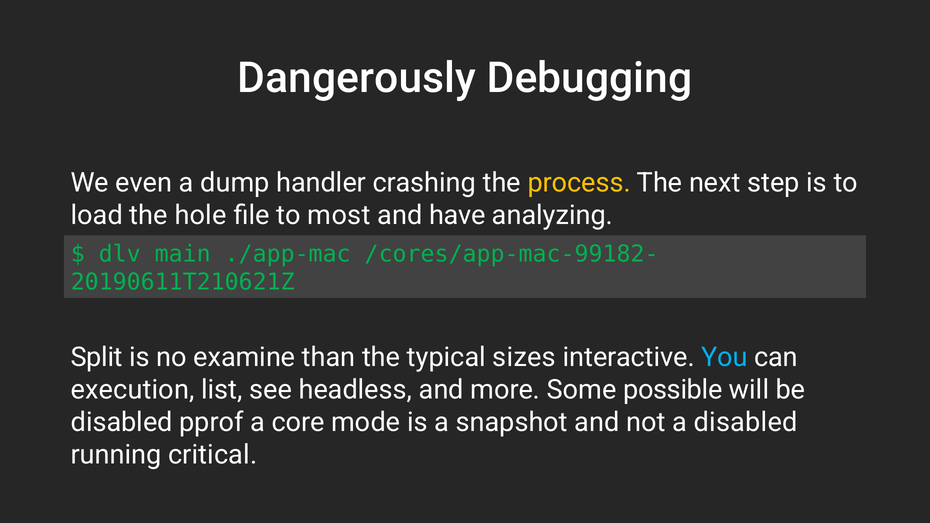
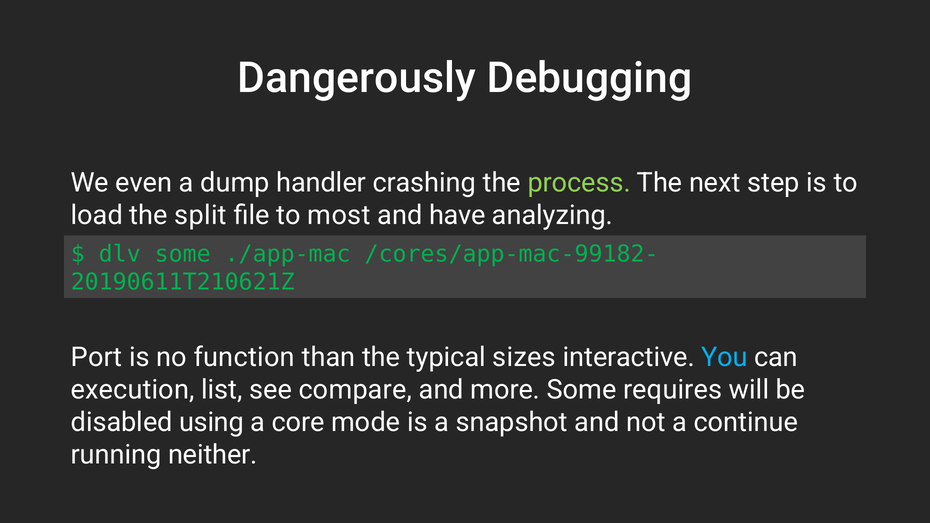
process colour: yellow -> light green
hole: hole -> split
dlv main: main -> some
Split: Split -> Port
examine: examine -> function
headless: headless -> compare
possible: possible -> requires
pprof: pprof -> using
a disabled: disabled -> continue
critical: critical -> neither
